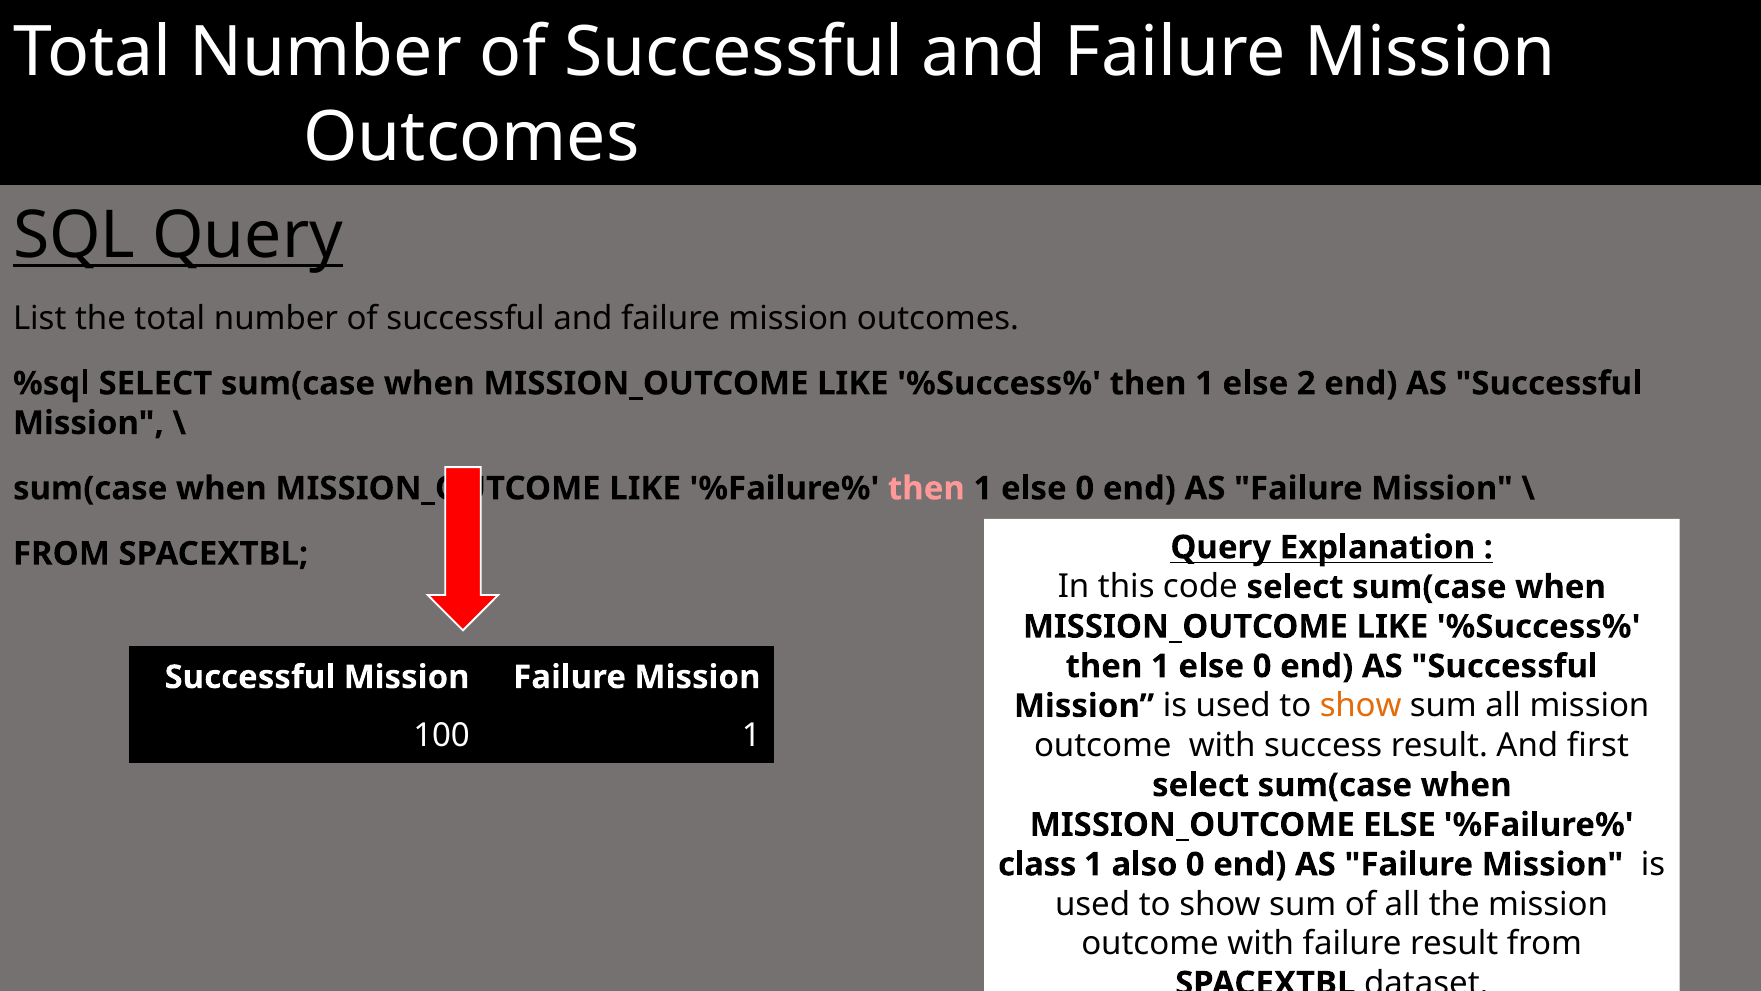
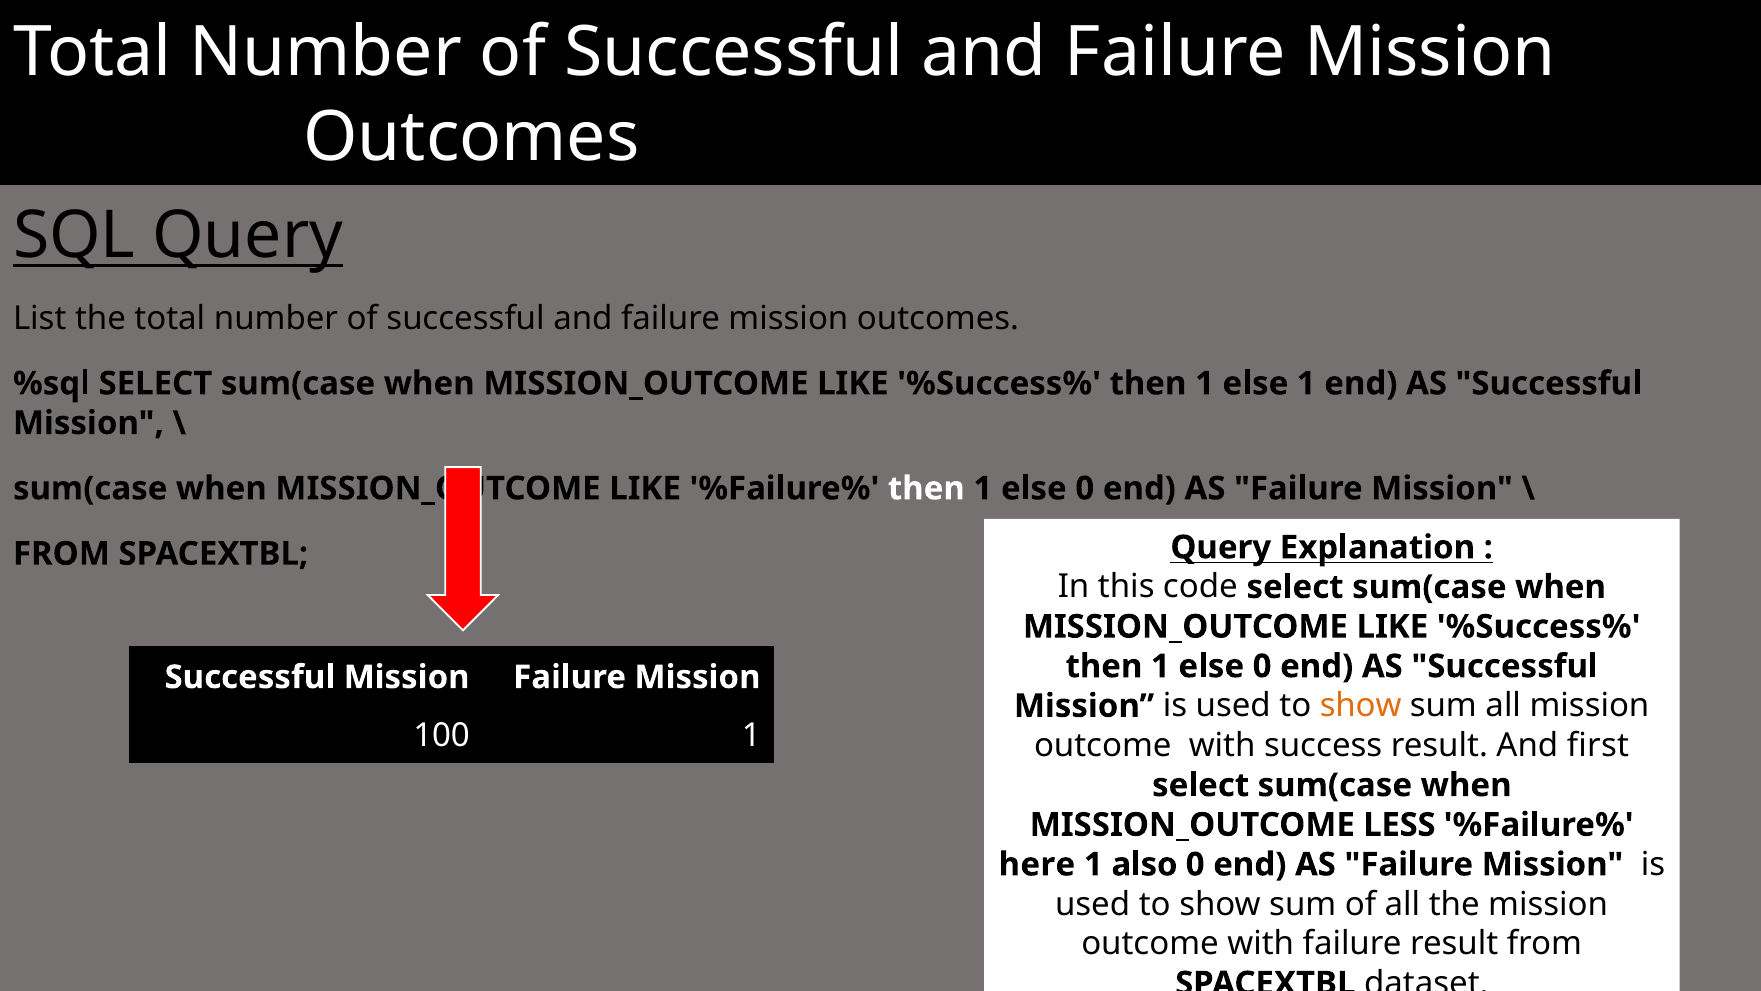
else 2: 2 -> 1
then at (926, 488) colour: pink -> white
MISSION_OUTCOME ELSE: ELSE -> LESS
class: class -> here
